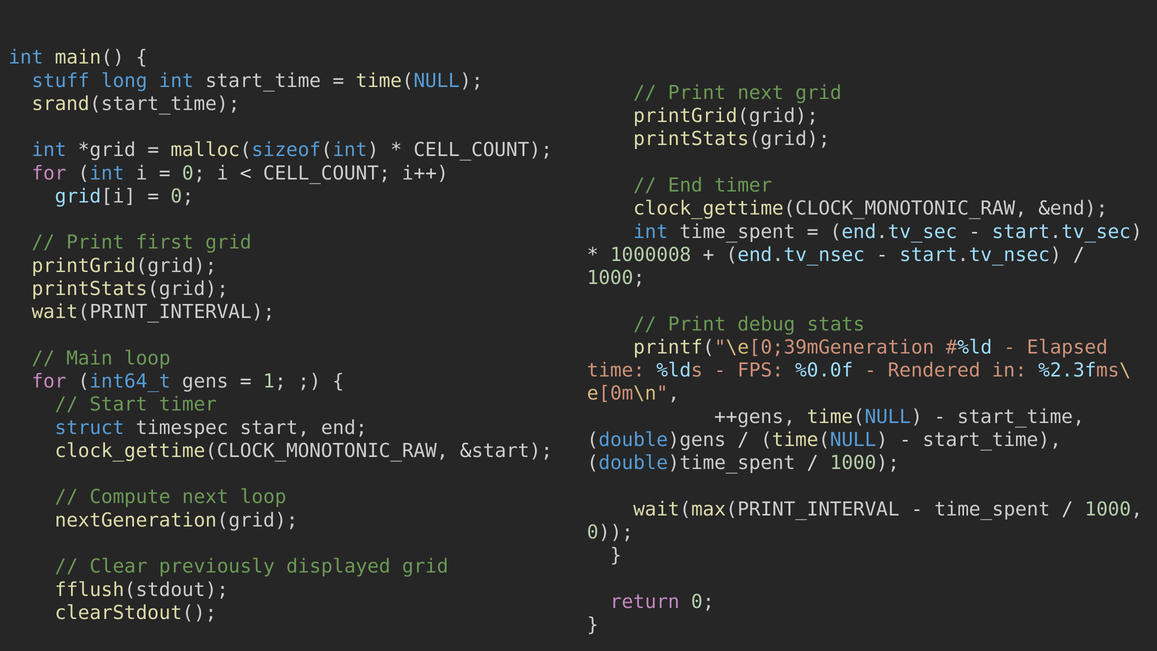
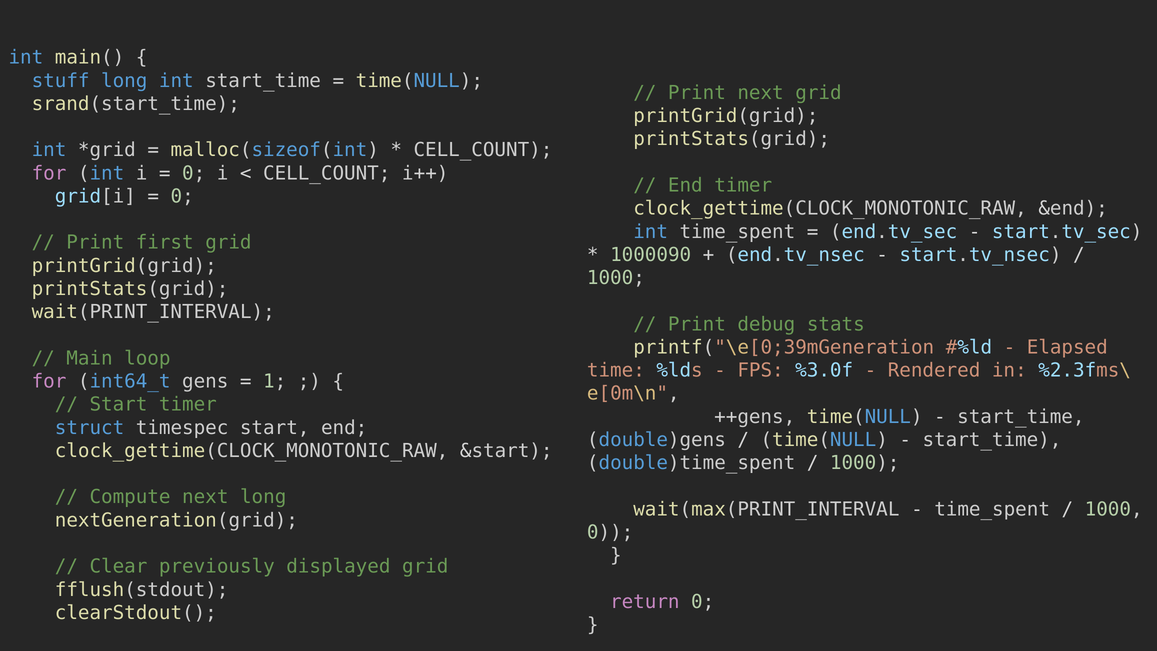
1000008: 1000008 -> 1000090
%0.0f: %0.0f -> %3.0f
next loop: loop -> long
